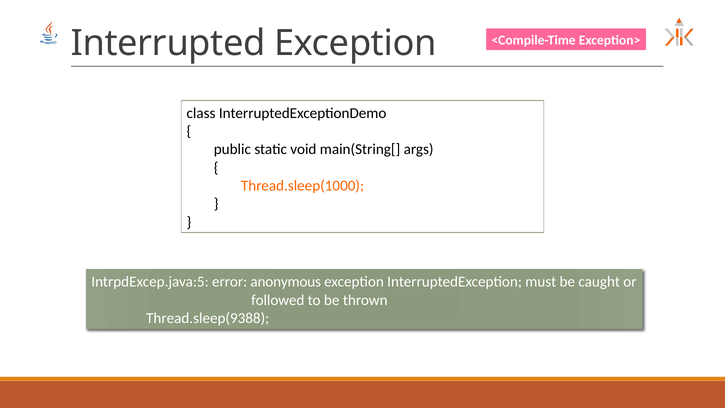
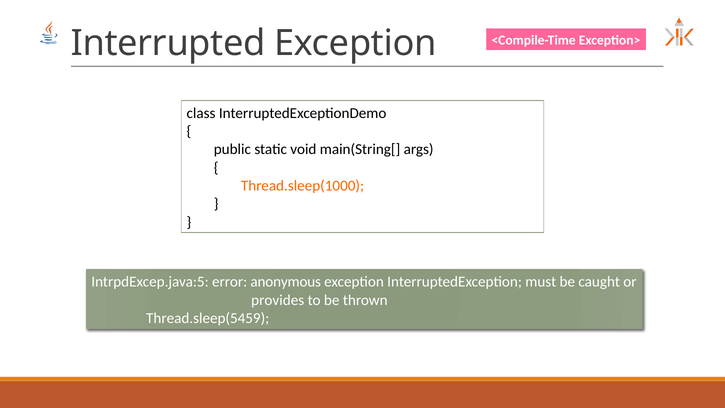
followed: followed -> provides
Thread.sleep(9388: Thread.sleep(9388 -> Thread.sleep(5459
